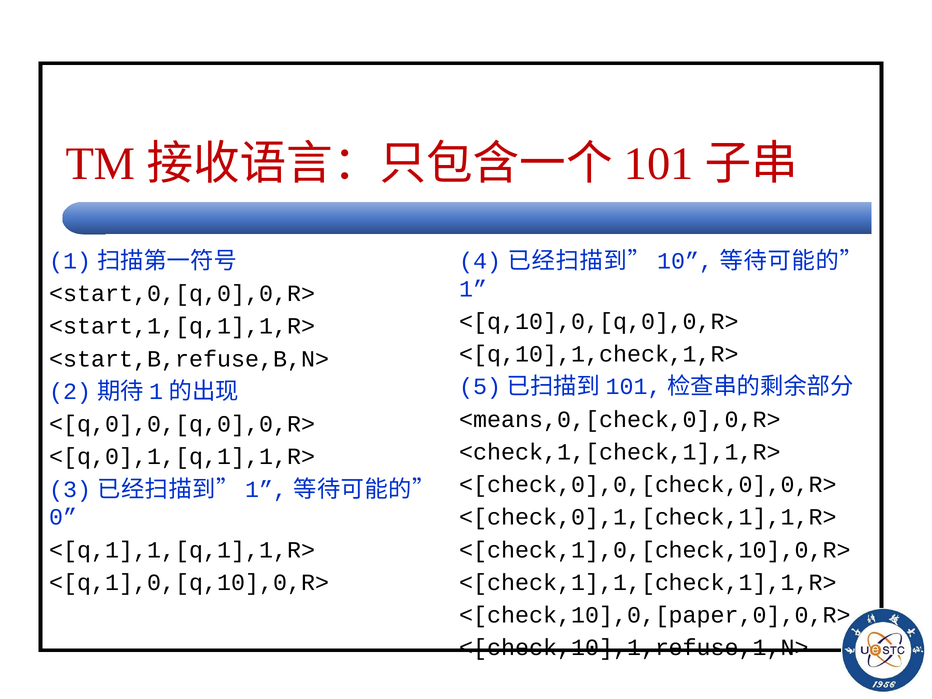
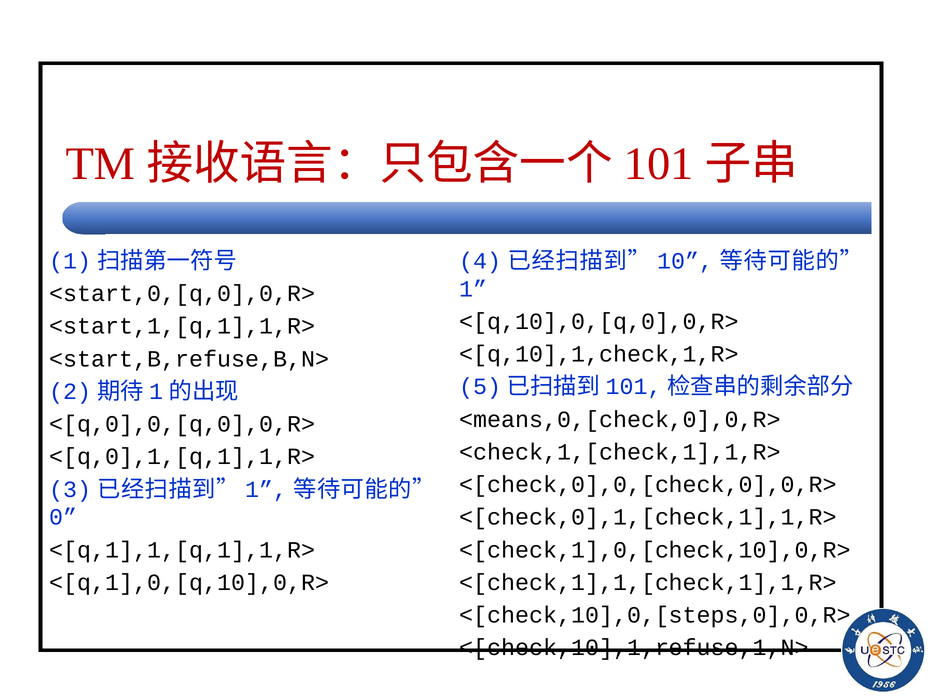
<[check,10],0,[paper,0],0,R>: <[check,10],0,[paper,0],0,R> -> <[check,10],0,[steps,0],0,R>
